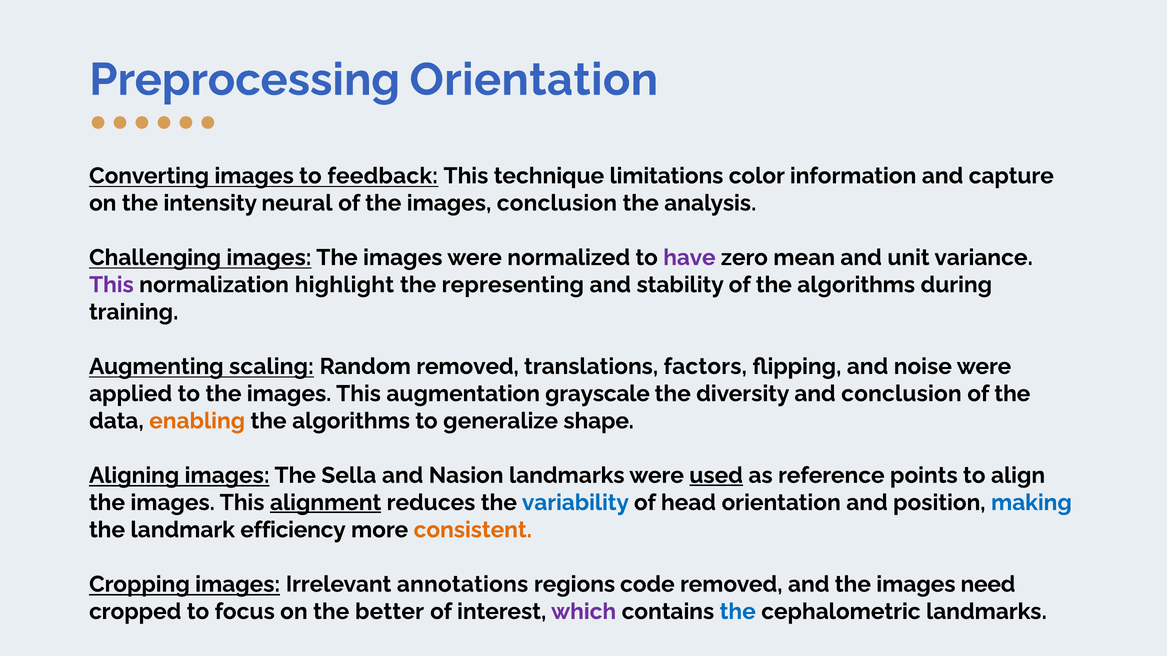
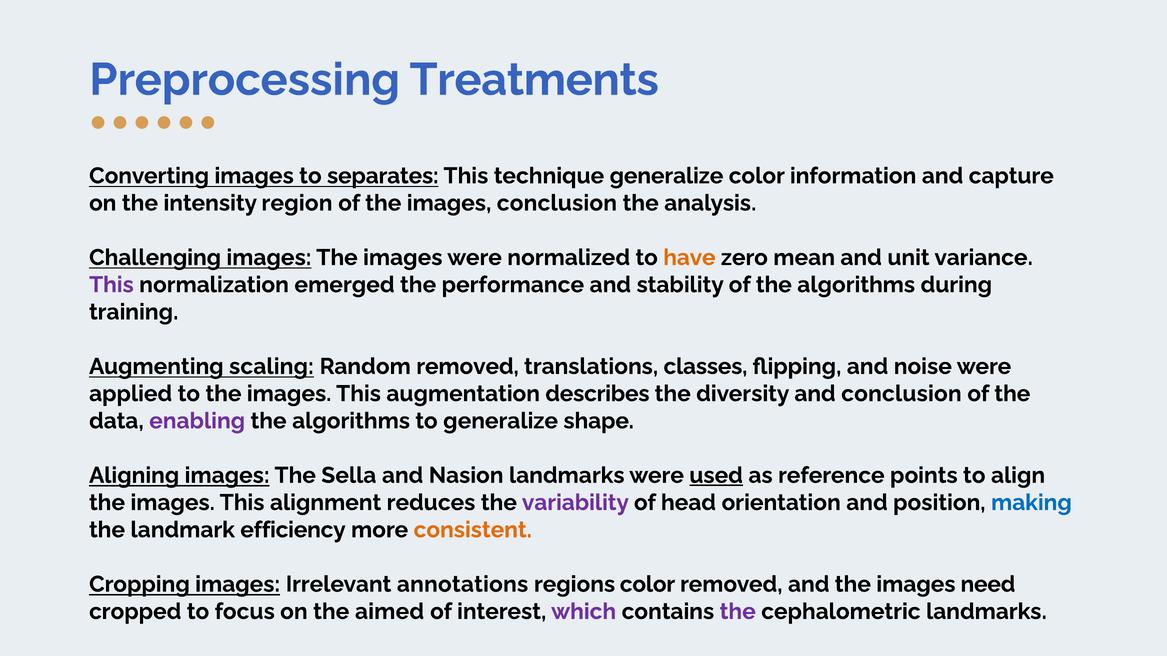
Preprocessing Orientation: Orientation -> Treatments
feedback: feedback -> separates
technique limitations: limitations -> generalize
neural: neural -> region
have colour: purple -> orange
highlight: highlight -> emerged
representing: representing -> performance
factors: factors -> classes
grayscale: grayscale -> describes
enabling colour: orange -> purple
alignment underline: present -> none
variability colour: blue -> purple
regions code: code -> color
better: better -> aimed
the at (738, 612) colour: blue -> purple
